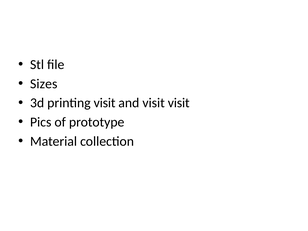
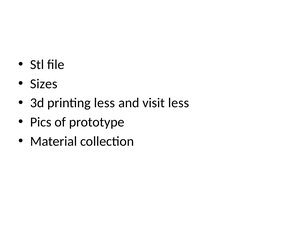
printing visit: visit -> less
visit visit: visit -> less
